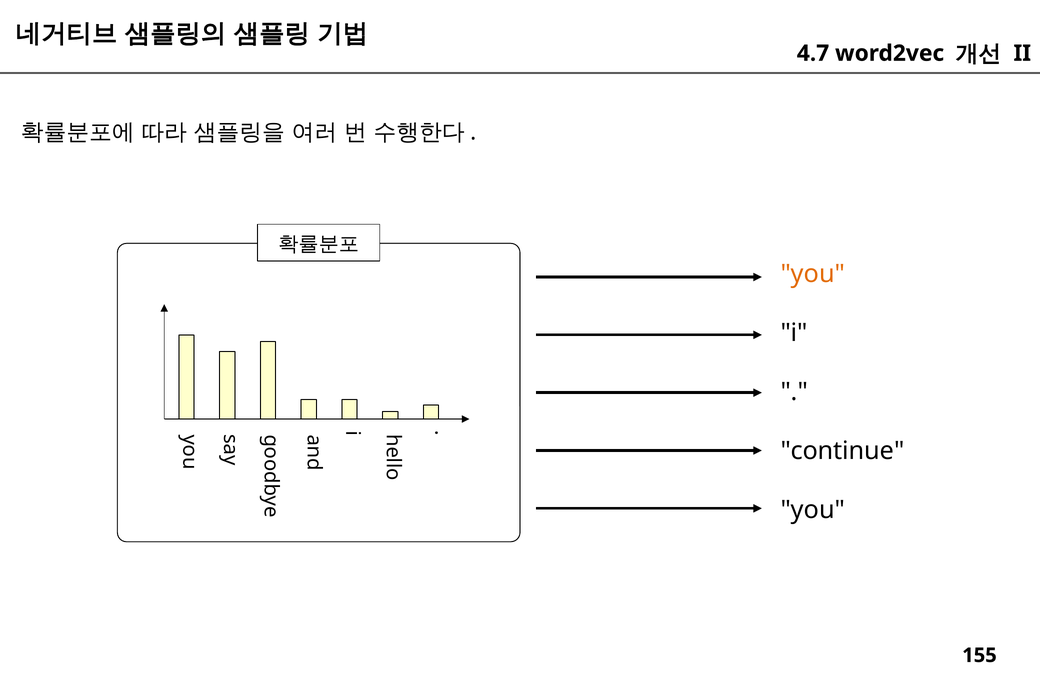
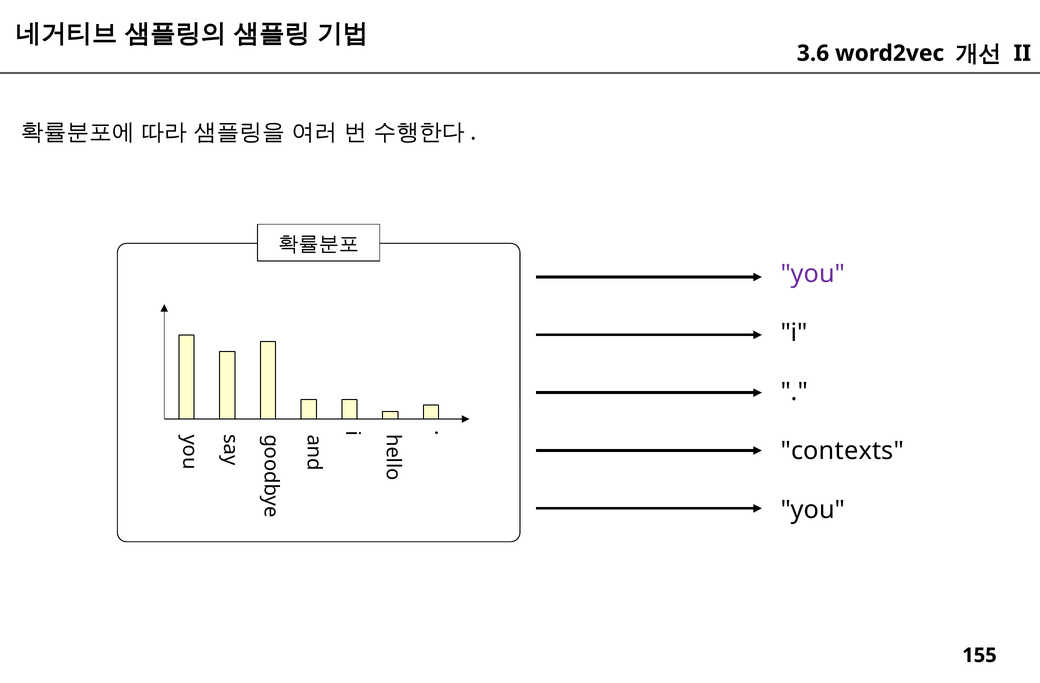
4.7: 4.7 -> 3.6
you at (813, 274) colour: orange -> purple
continue: continue -> contexts
